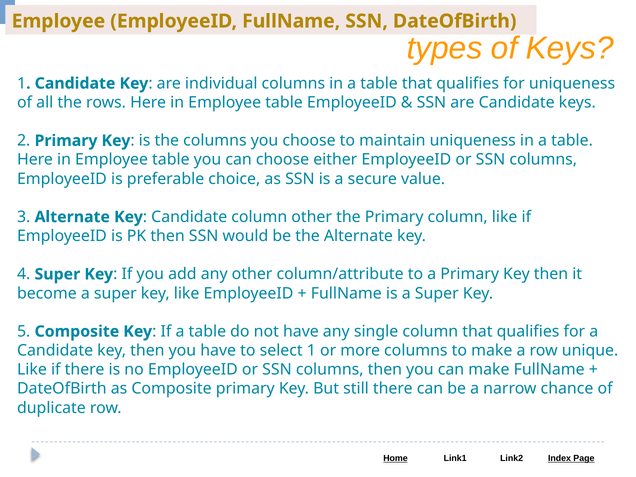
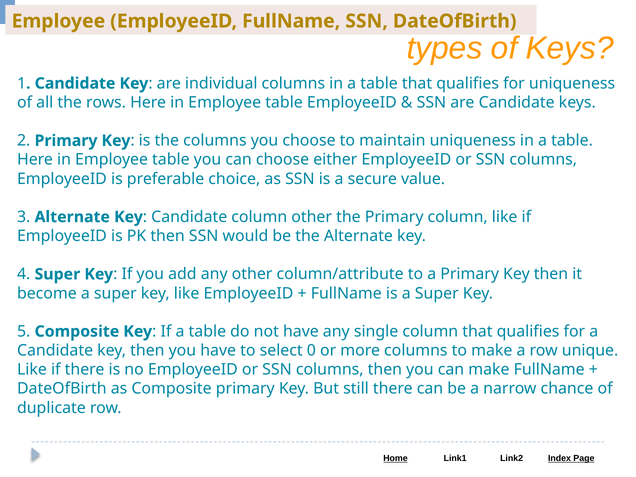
select 1: 1 -> 0
